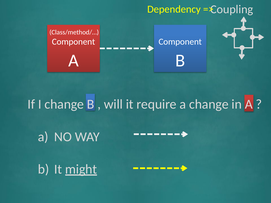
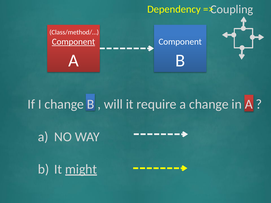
Component at (73, 42) underline: none -> present
